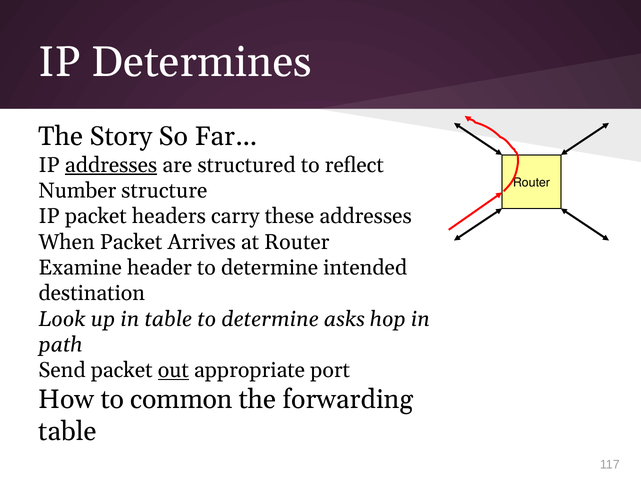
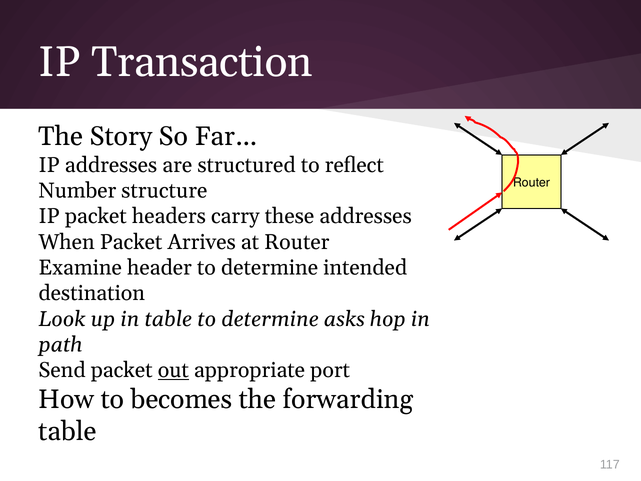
Determines: Determines -> Transaction
addresses at (111, 165) underline: present -> none
common: common -> becomes
